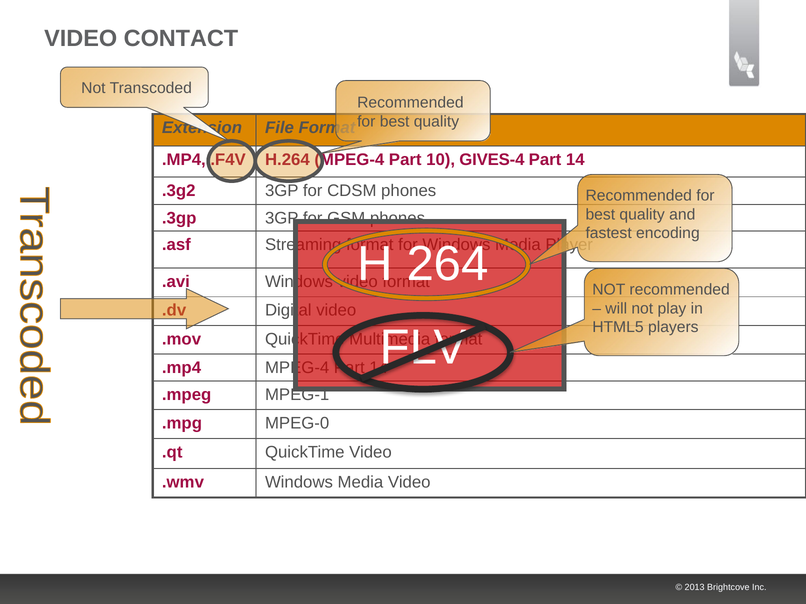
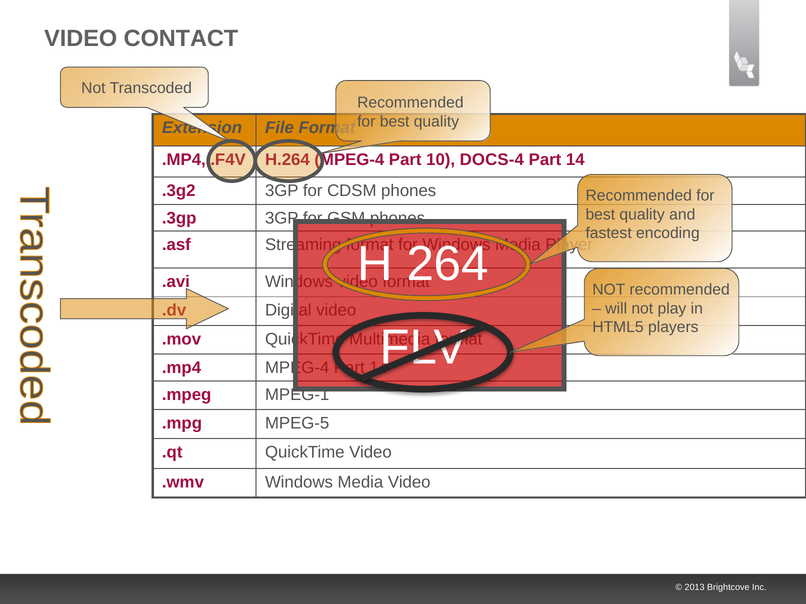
GIVES-4: GIVES-4 -> DOCS-4
MPEG-0: MPEG-0 -> MPEG-5
